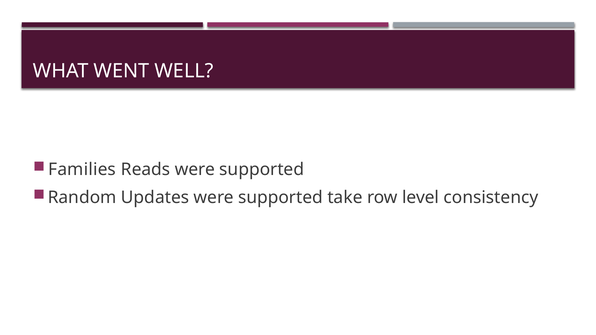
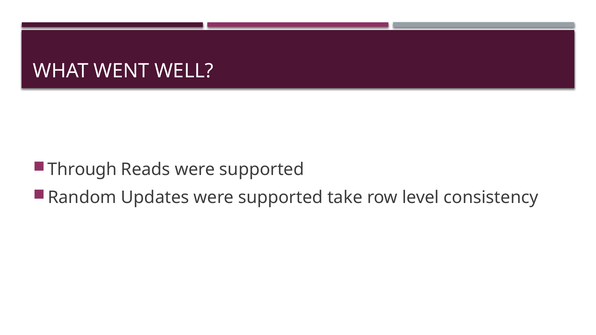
Families: Families -> Through
